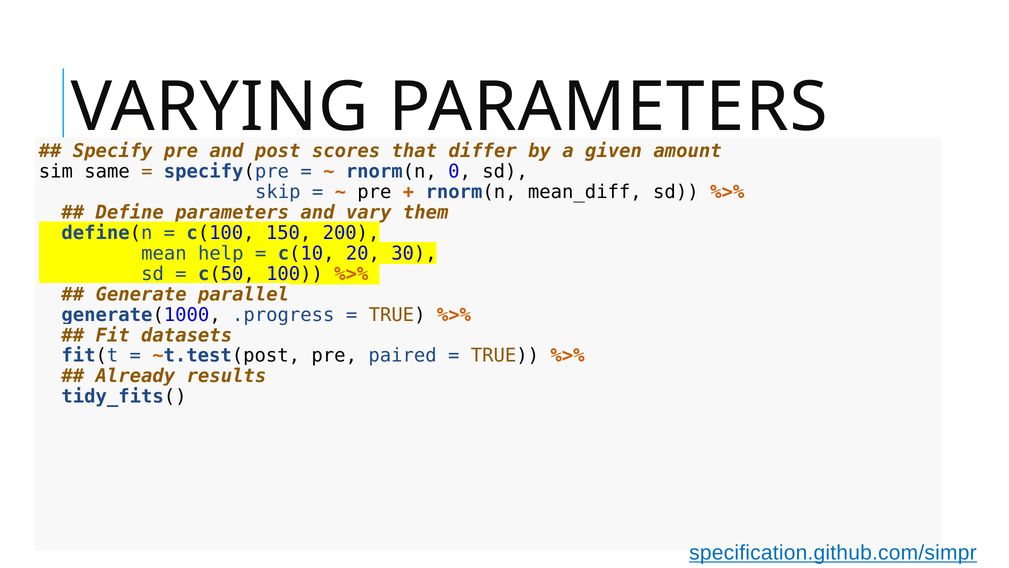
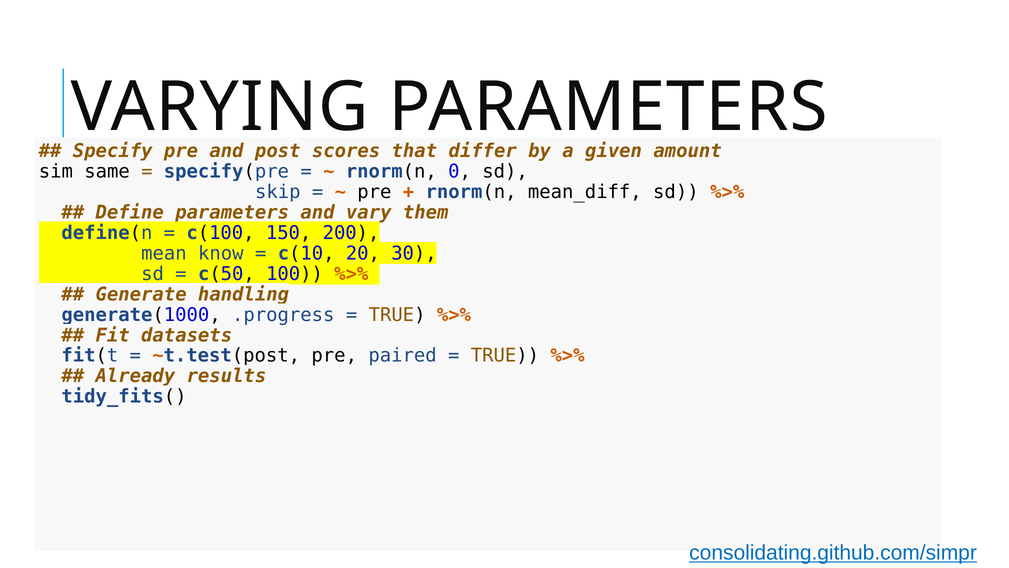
mean_help: mean_help -> mean_know
parallel: parallel -> handling
specification.github.com/simpr: specification.github.com/simpr -> consolidating.github.com/simpr
